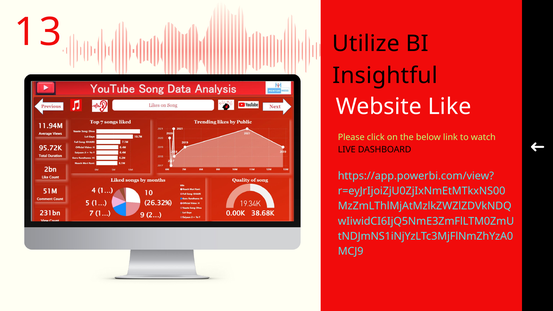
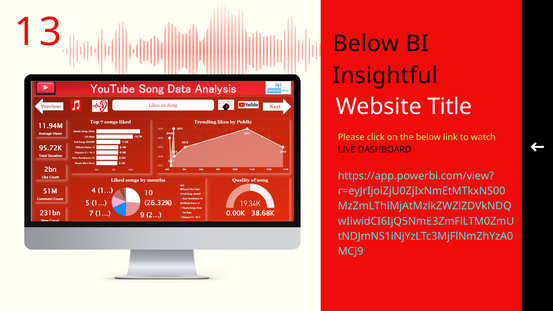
13 Utilize: Utilize -> Below
Like: Like -> Title
